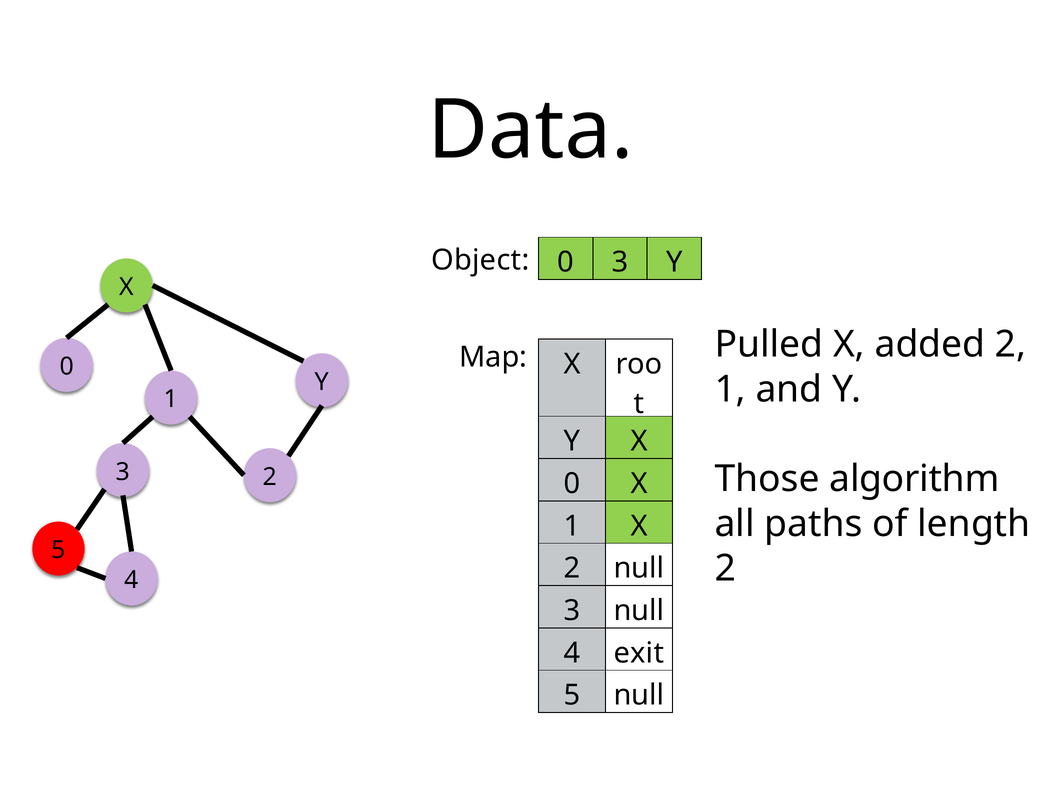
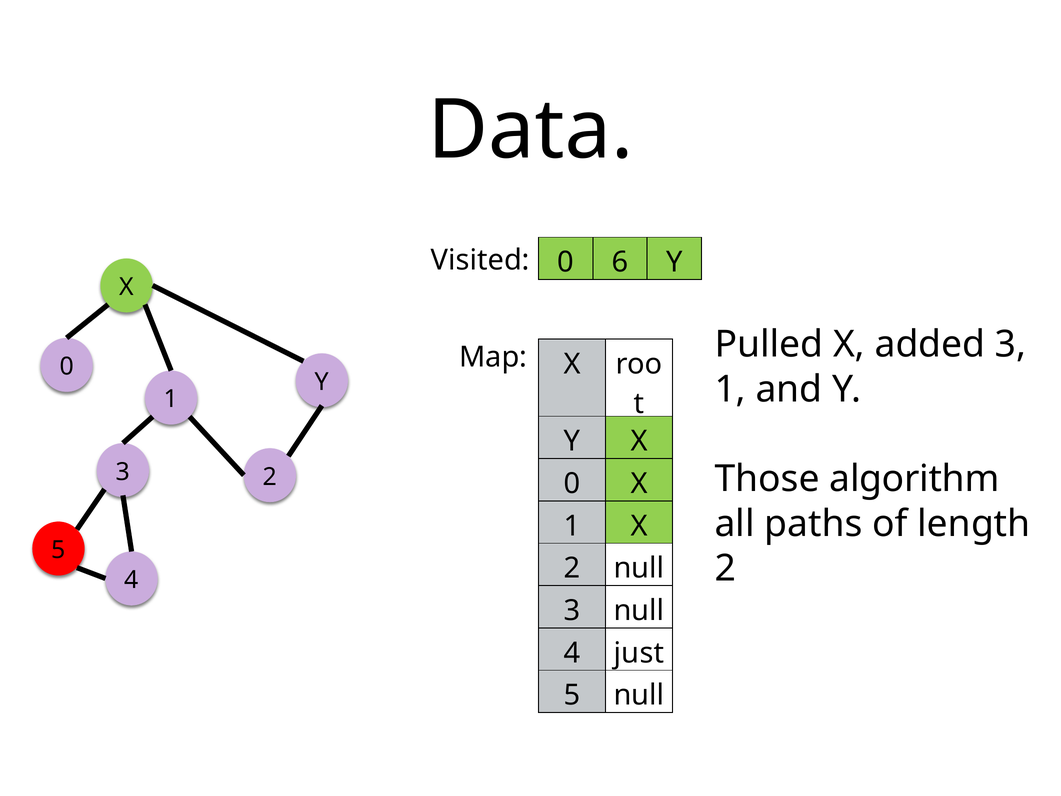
Object: Object -> Visited
0 3: 3 -> 6
added 2: 2 -> 3
exit: exit -> just
